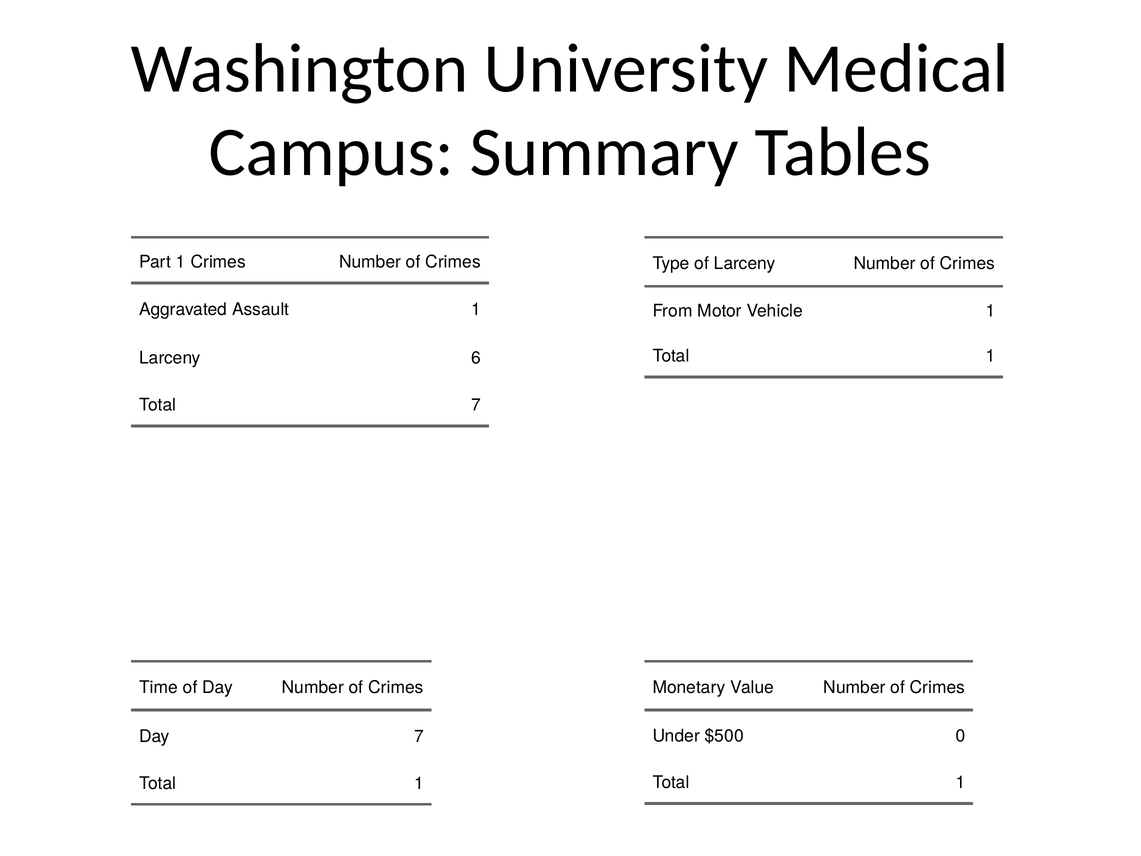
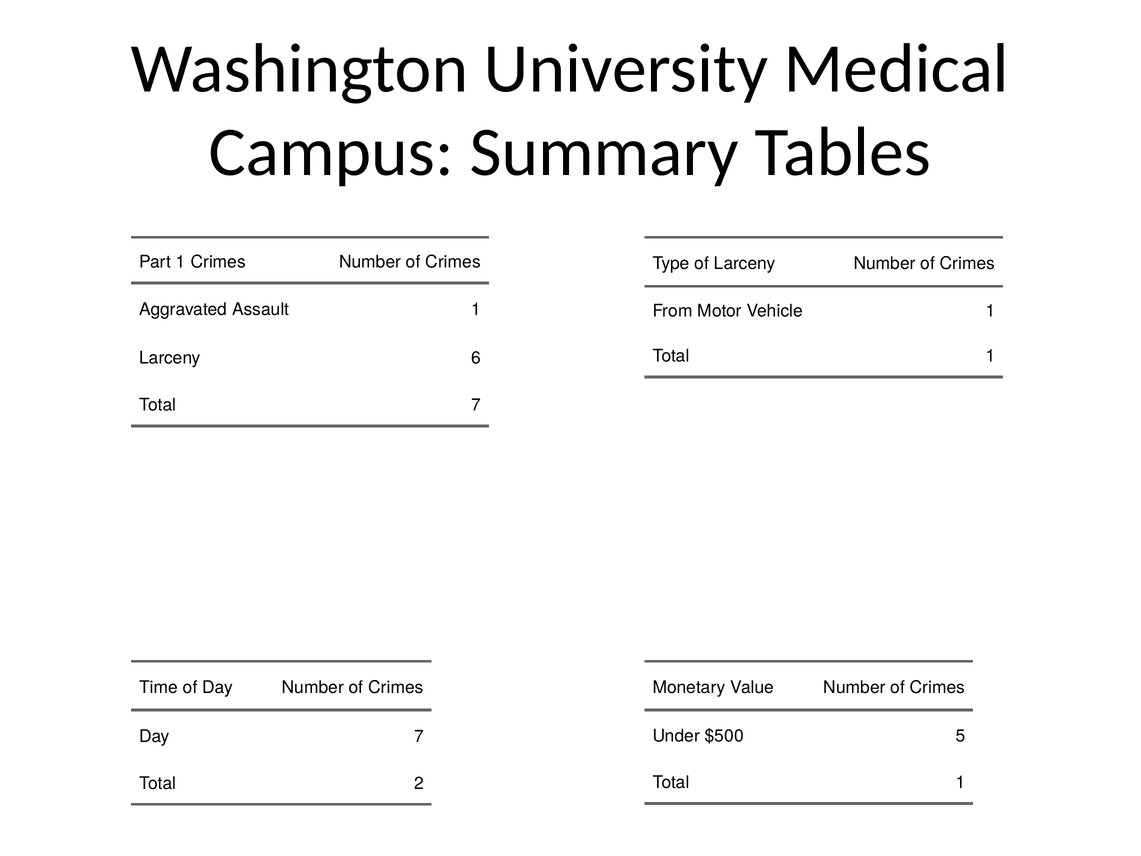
0: 0 -> 5
1 at (419, 783): 1 -> 2
